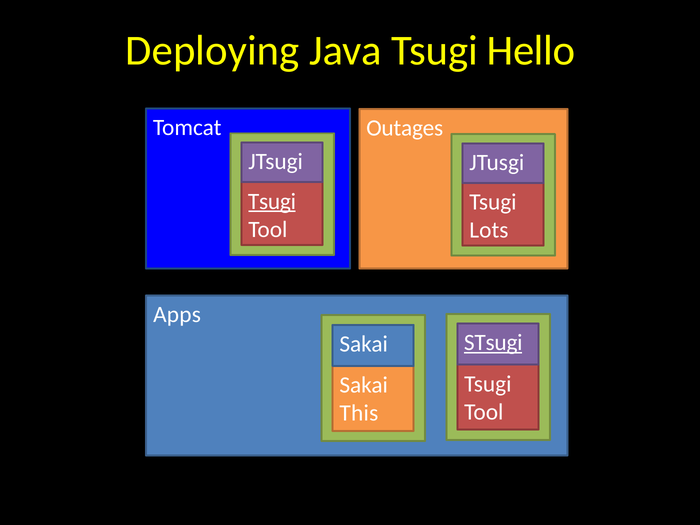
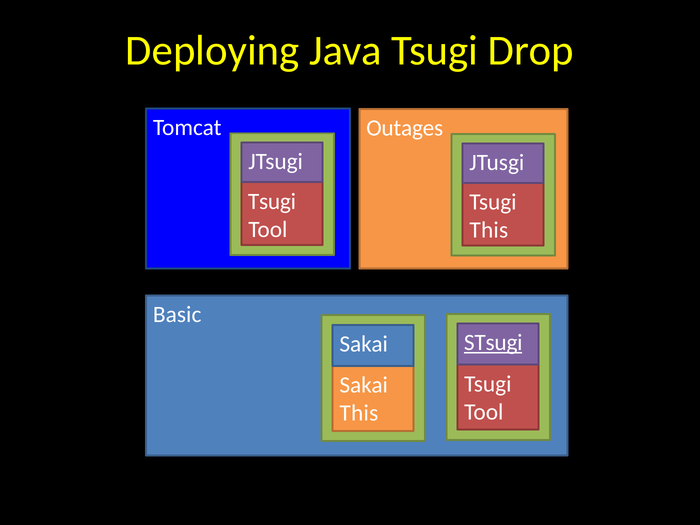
Hello: Hello -> Drop
Tsugi at (272, 201) underline: present -> none
Lots at (489, 230): Lots -> This
Apps: Apps -> Basic
